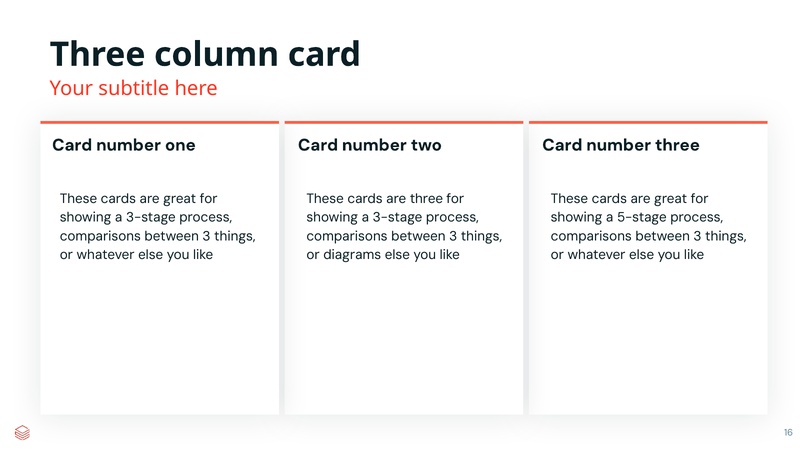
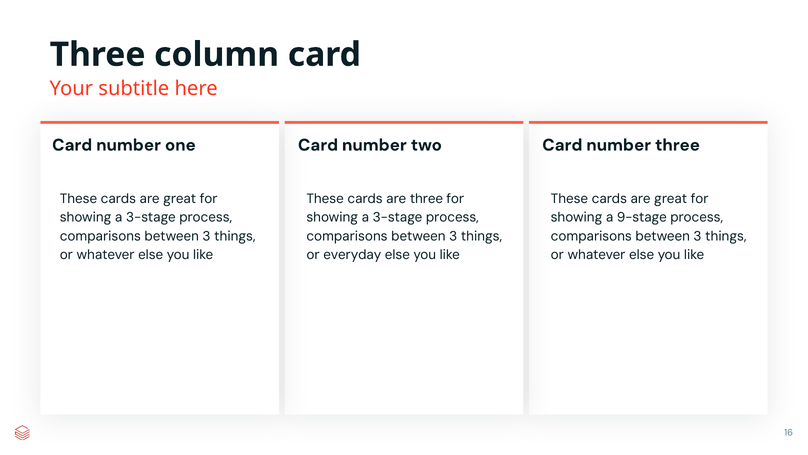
5-stage: 5-stage -> 9-stage
diagrams: diagrams -> everyday
